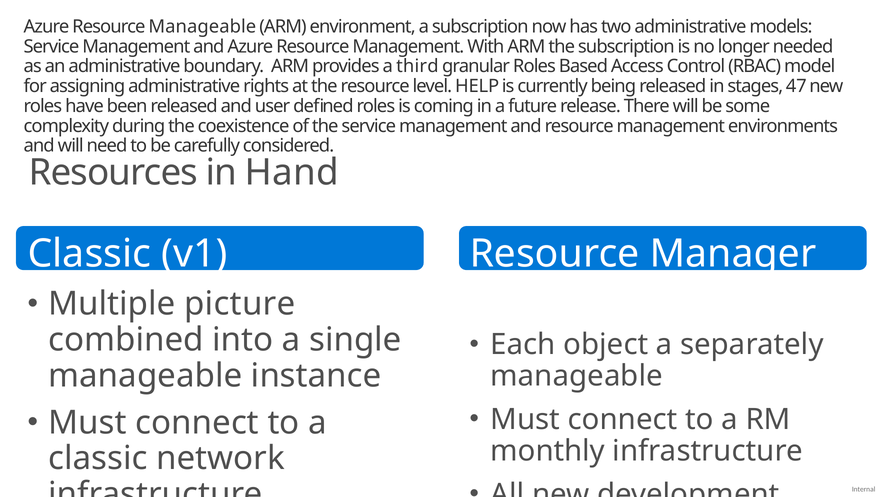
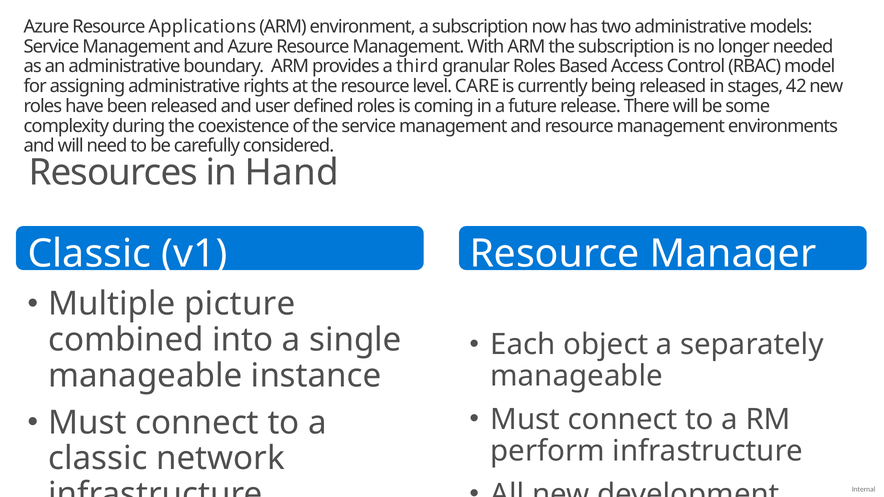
Resource Manageable: Manageable -> Applications
HELP: HELP -> CARE
47: 47 -> 42
monthly: monthly -> perform
